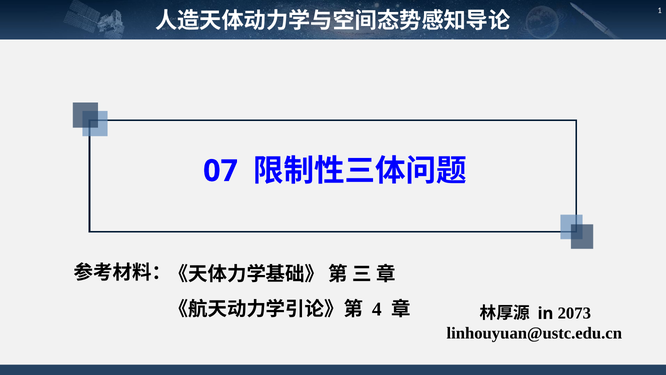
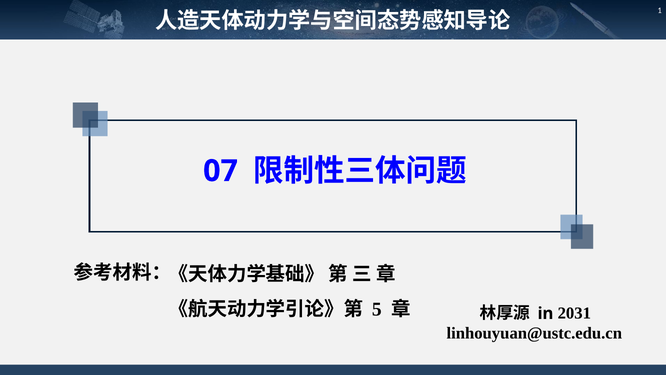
4: 4 -> 5
2073: 2073 -> 2031
